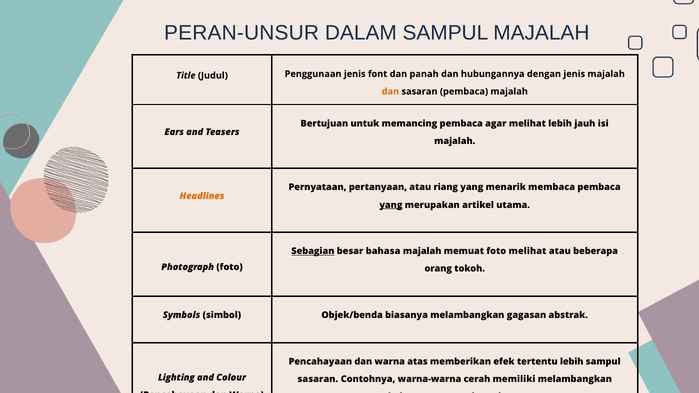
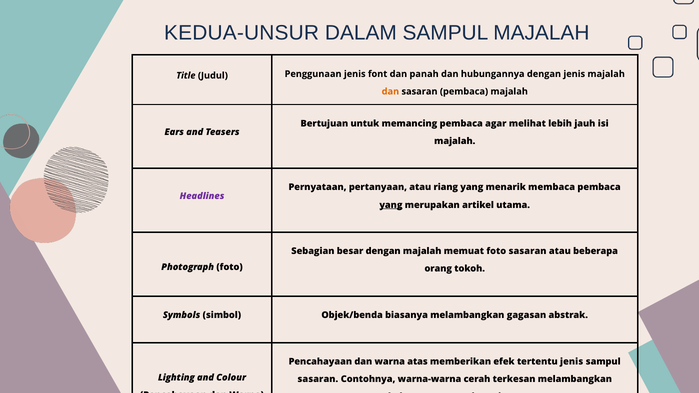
PERAN-UNSUR: PERAN-UNSUR -> KEDUA-UNSUR
Headlines colour: orange -> purple
Sebagian underline: present -> none
besar bahasa: bahasa -> dengan
foto melihat: melihat -> sasaran
tertentu lebih: lebih -> jenis
memiliki: memiliki -> terkesan
